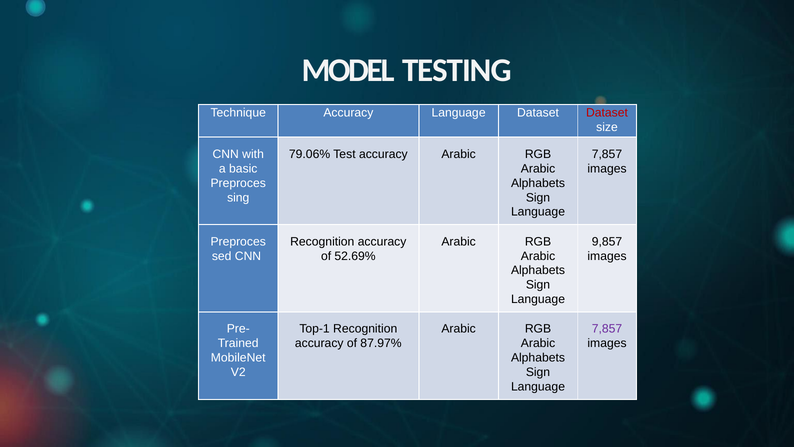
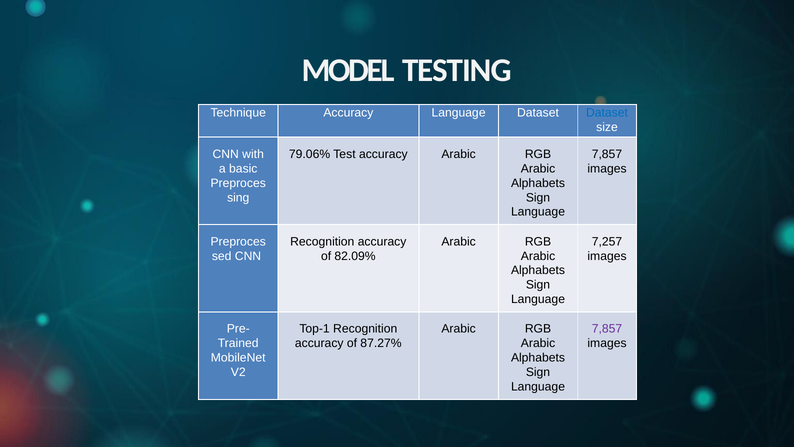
Dataset at (607, 113) colour: red -> blue
9,857: 9,857 -> 7,257
52.69%: 52.69% -> 82.09%
87.97%: 87.97% -> 87.27%
